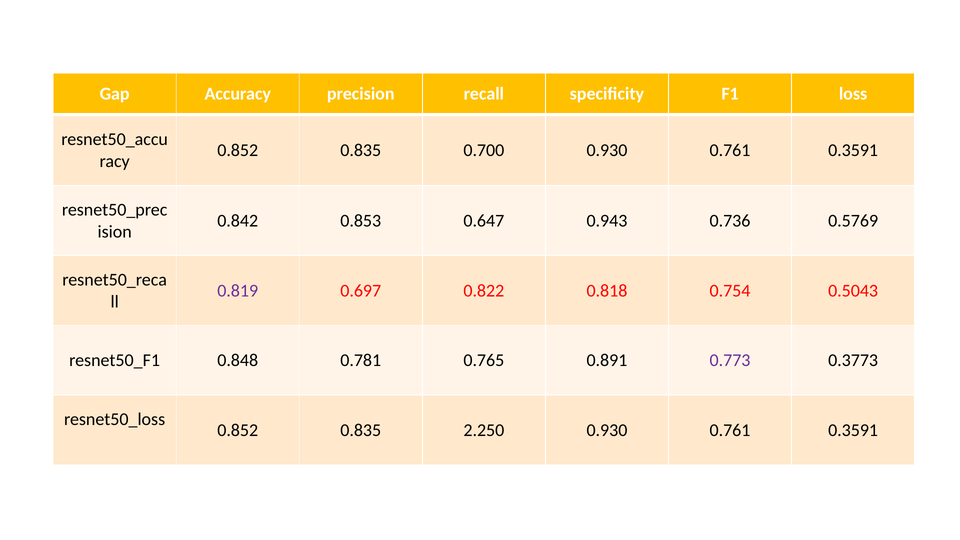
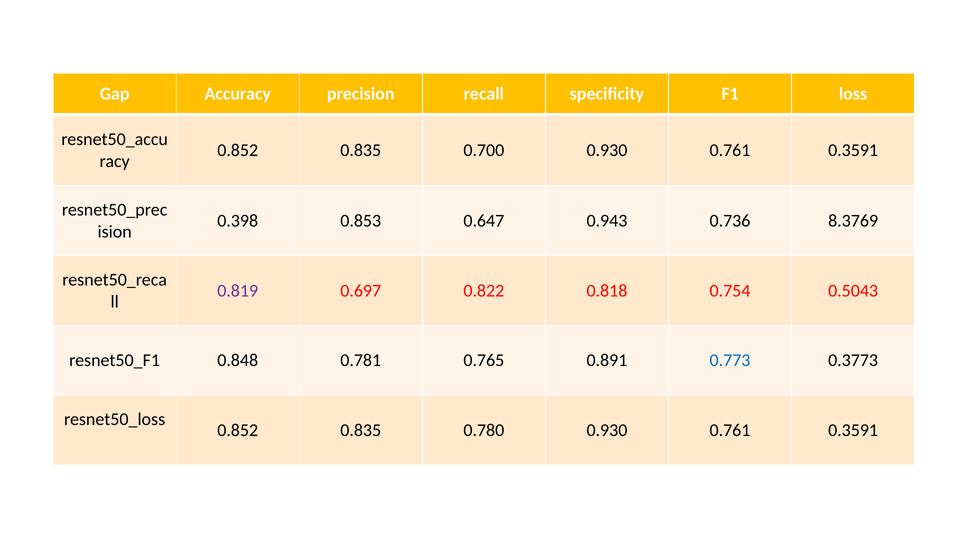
0.842: 0.842 -> 0.398
0.5769: 0.5769 -> 8.3769
0.773 colour: purple -> blue
2.250: 2.250 -> 0.780
